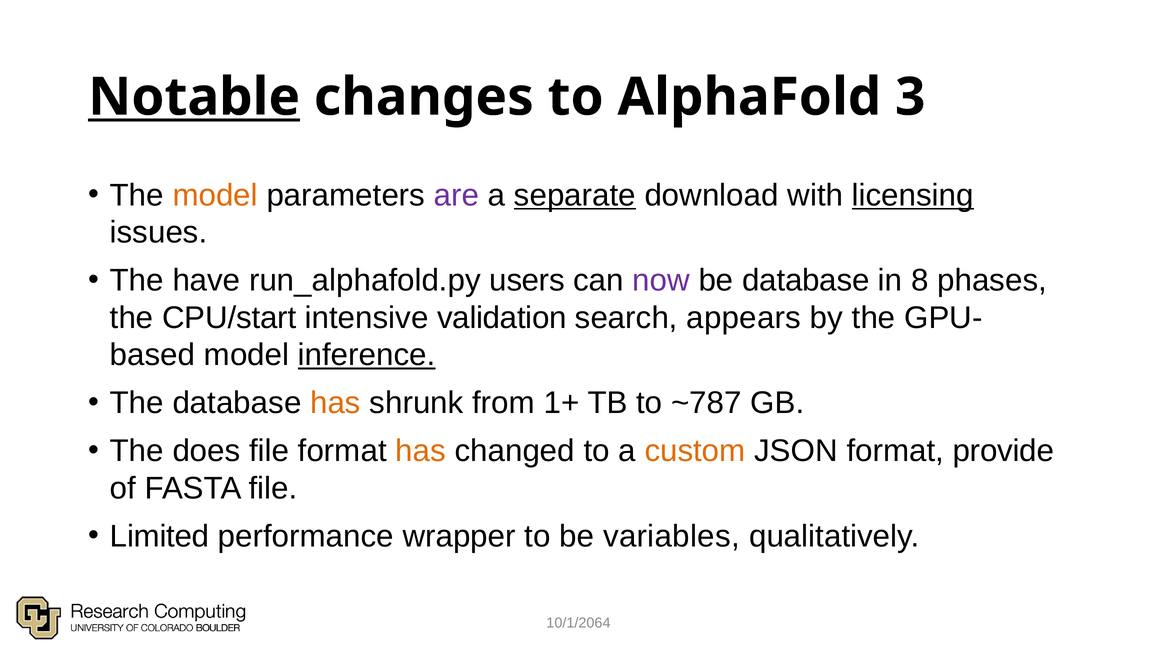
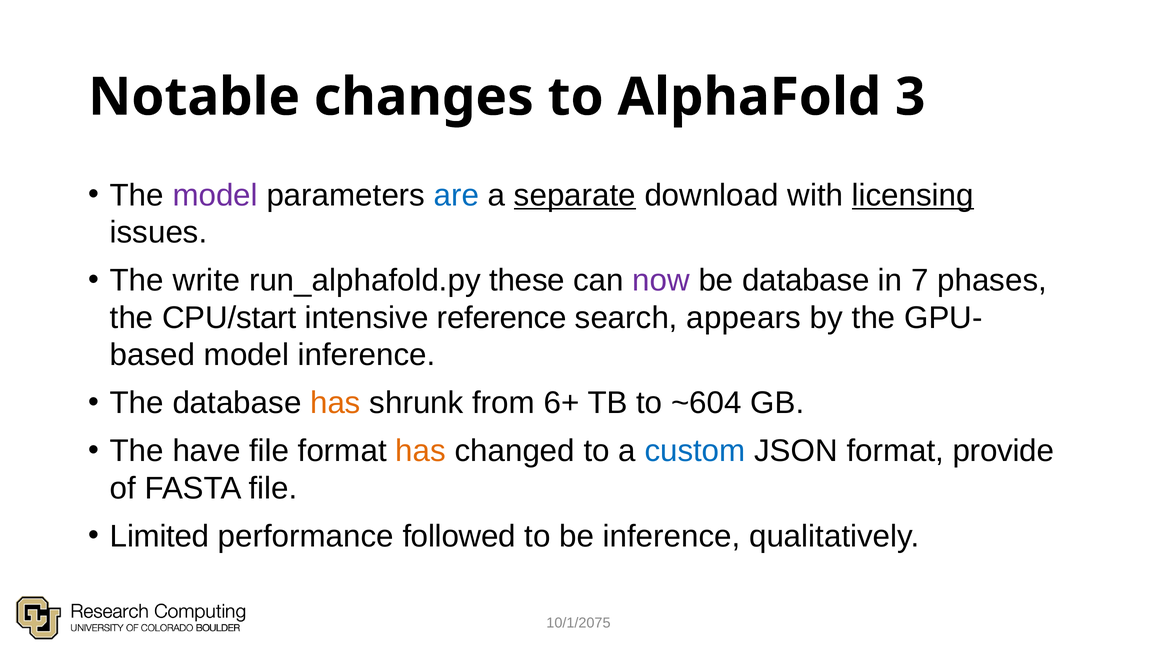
Notable underline: present -> none
model at (215, 195) colour: orange -> purple
are colour: purple -> blue
have: have -> write
users: users -> these
8: 8 -> 7
validation: validation -> reference
inference at (367, 355) underline: present -> none
1+: 1+ -> 6+
~787: ~787 -> ~604
does: does -> have
custom colour: orange -> blue
wrapper: wrapper -> followed
be variables: variables -> inference
10/1/2064: 10/1/2064 -> 10/1/2075
